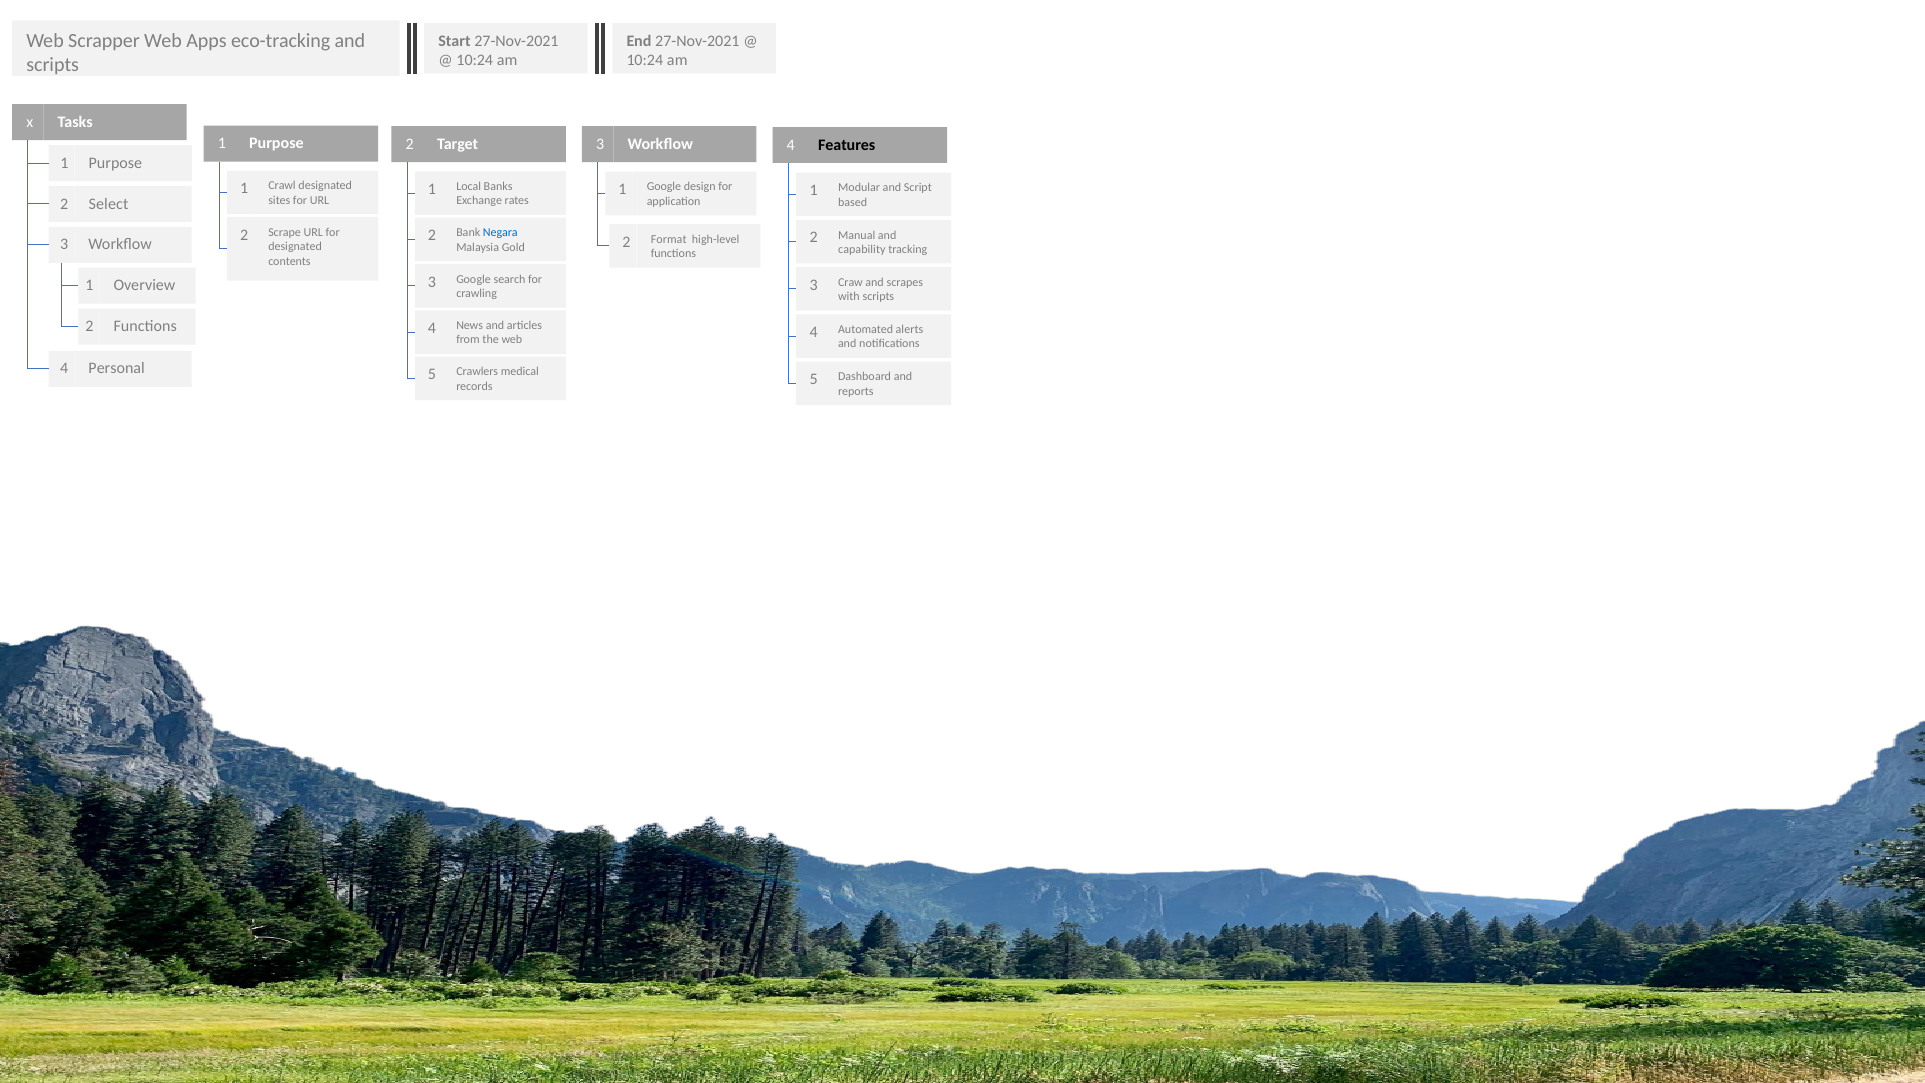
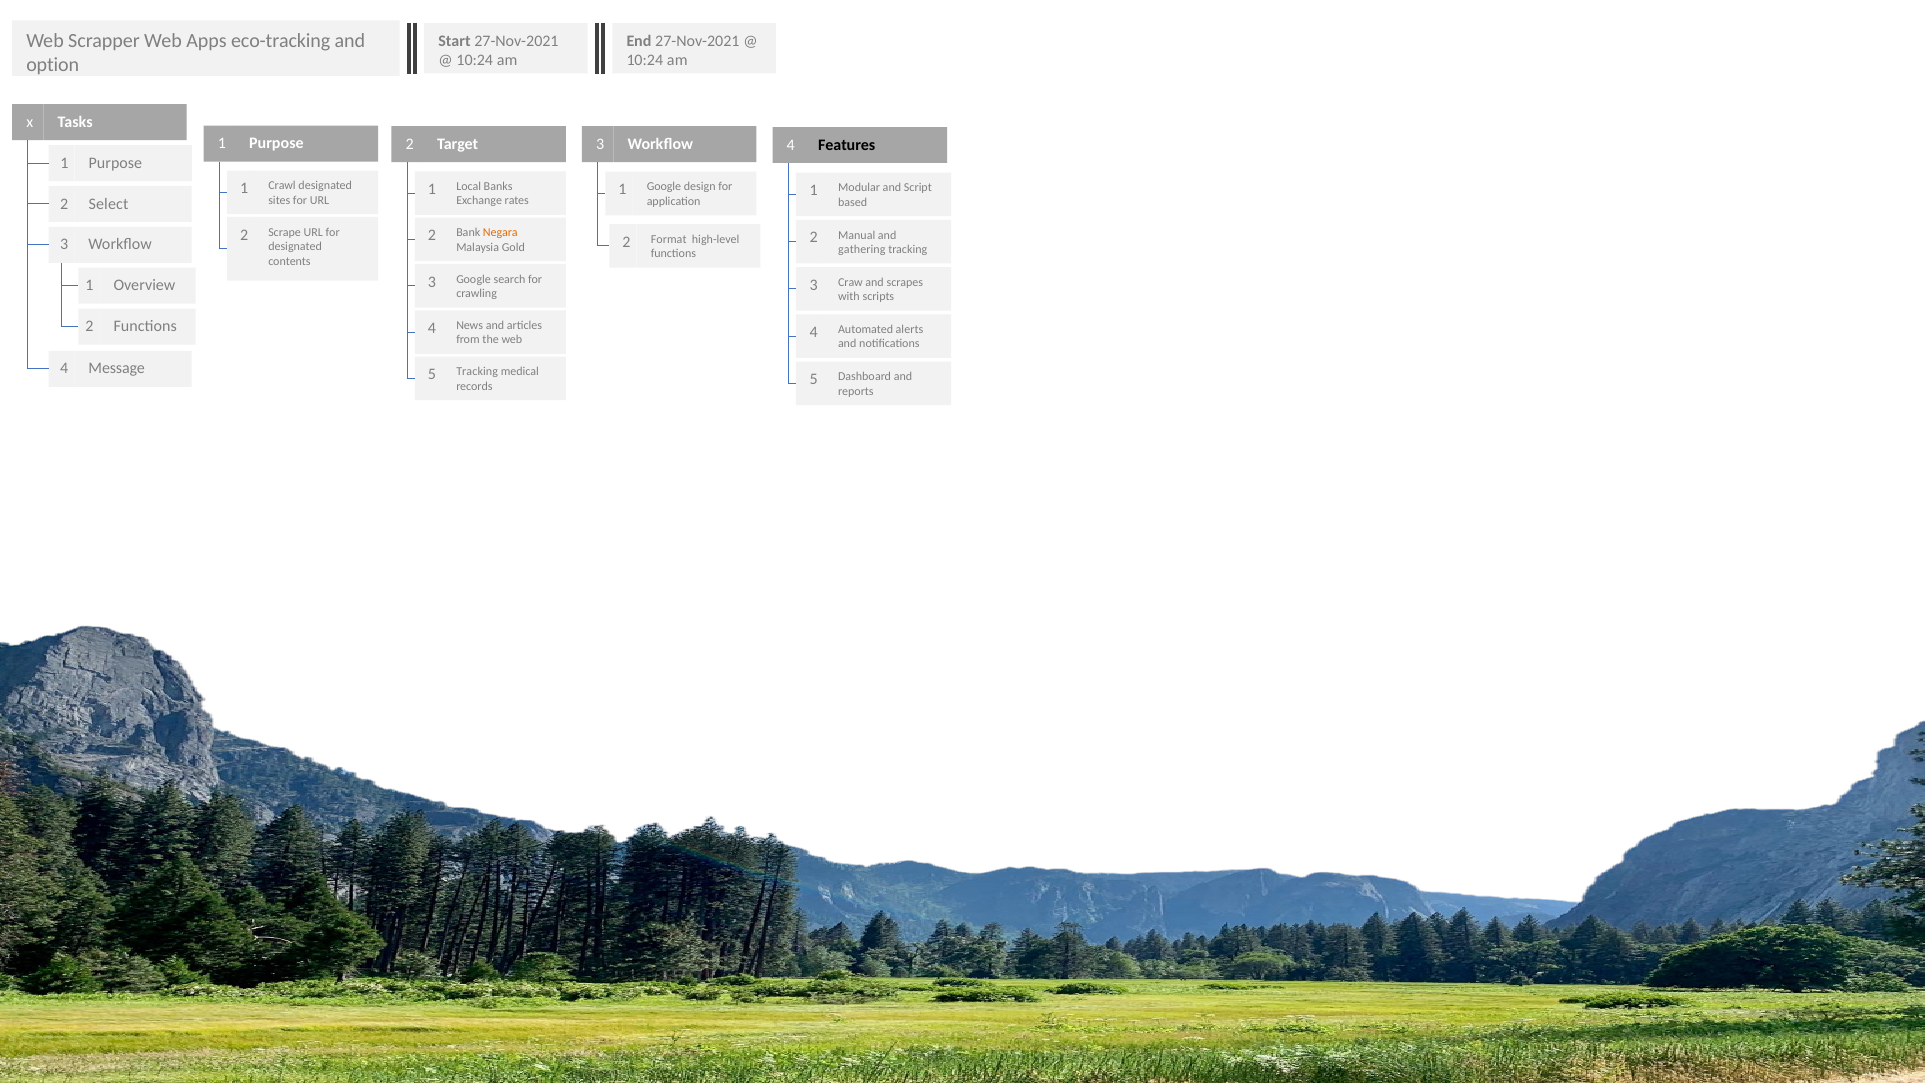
scripts at (53, 65): scripts -> option
Negara colour: blue -> orange
capability: capability -> gathering
Personal: Personal -> Message
Crawlers at (477, 372): Crawlers -> Tracking
